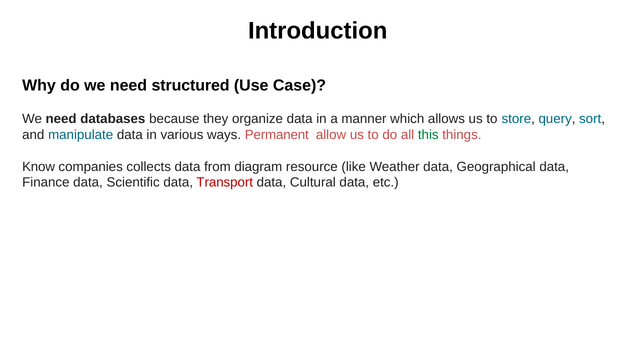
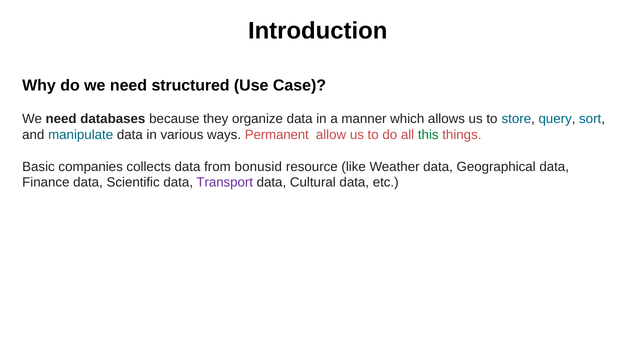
Know: Know -> Basic
diagram: diagram -> bonusid
Transport colour: red -> purple
